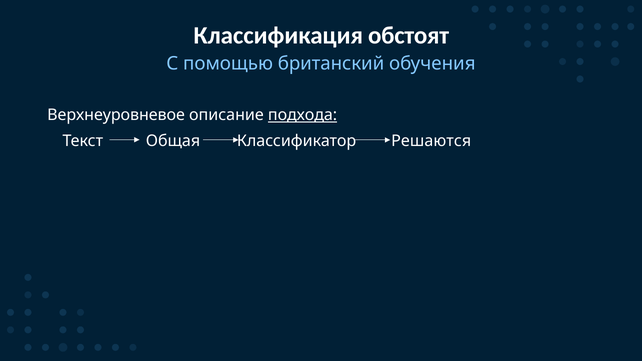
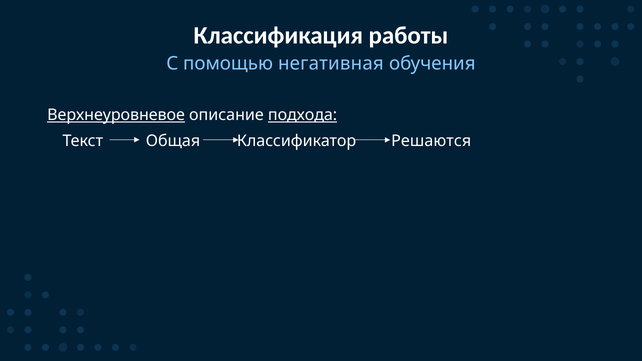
обстоят: обстоят -> работы
британский: британский -> негативная
Верхнеуровневое underline: none -> present
